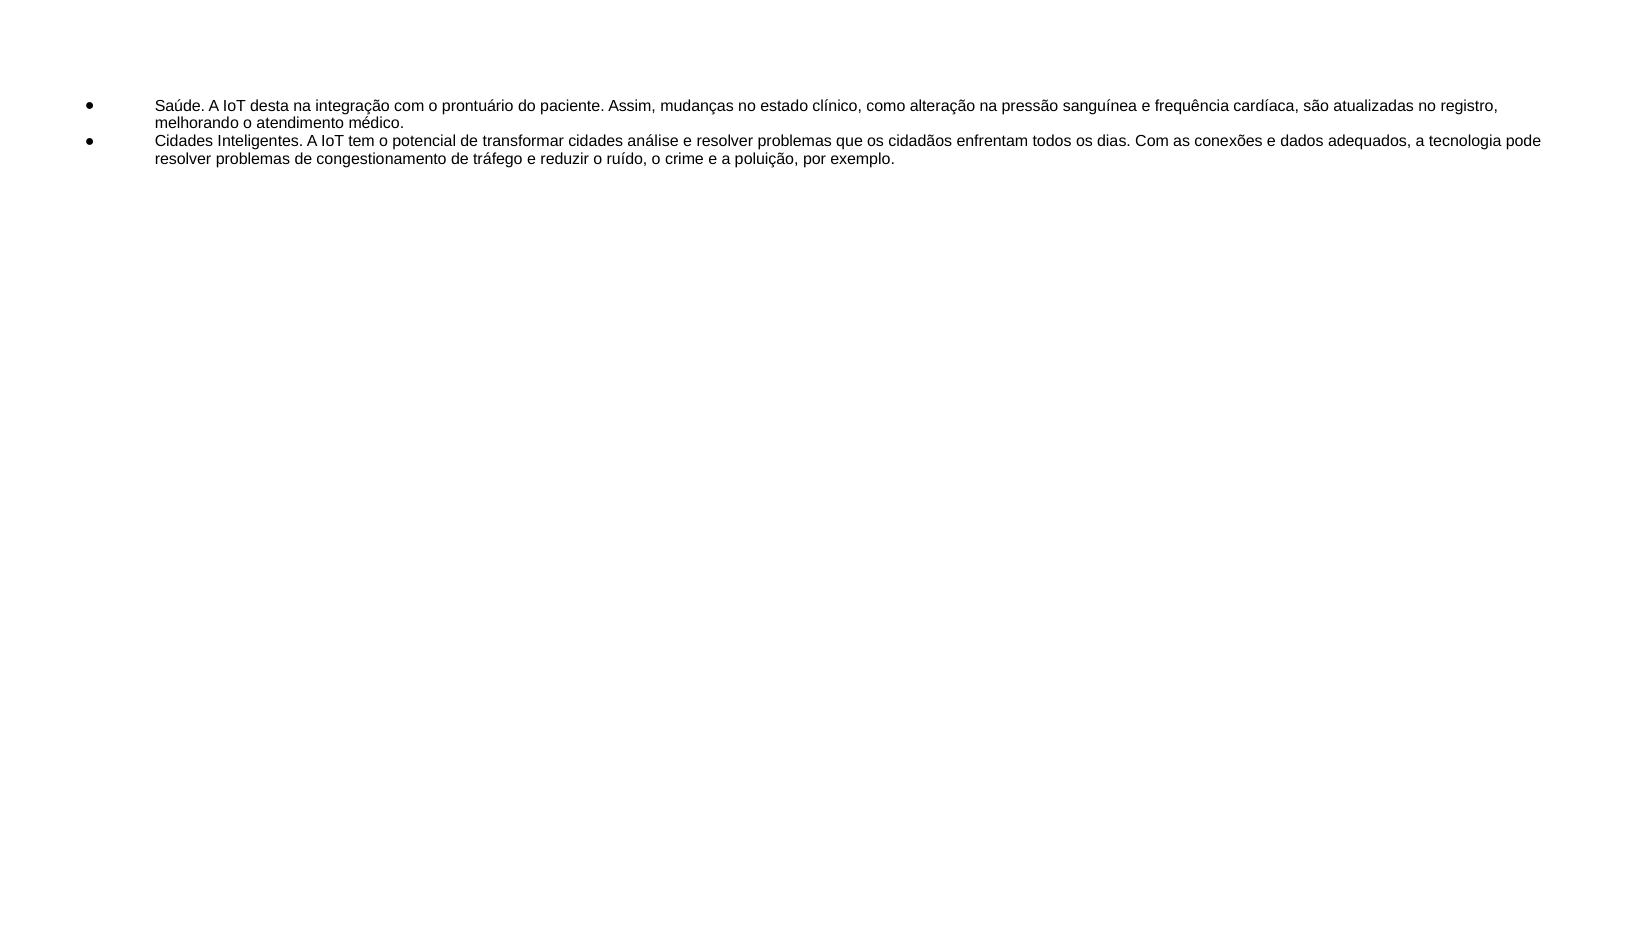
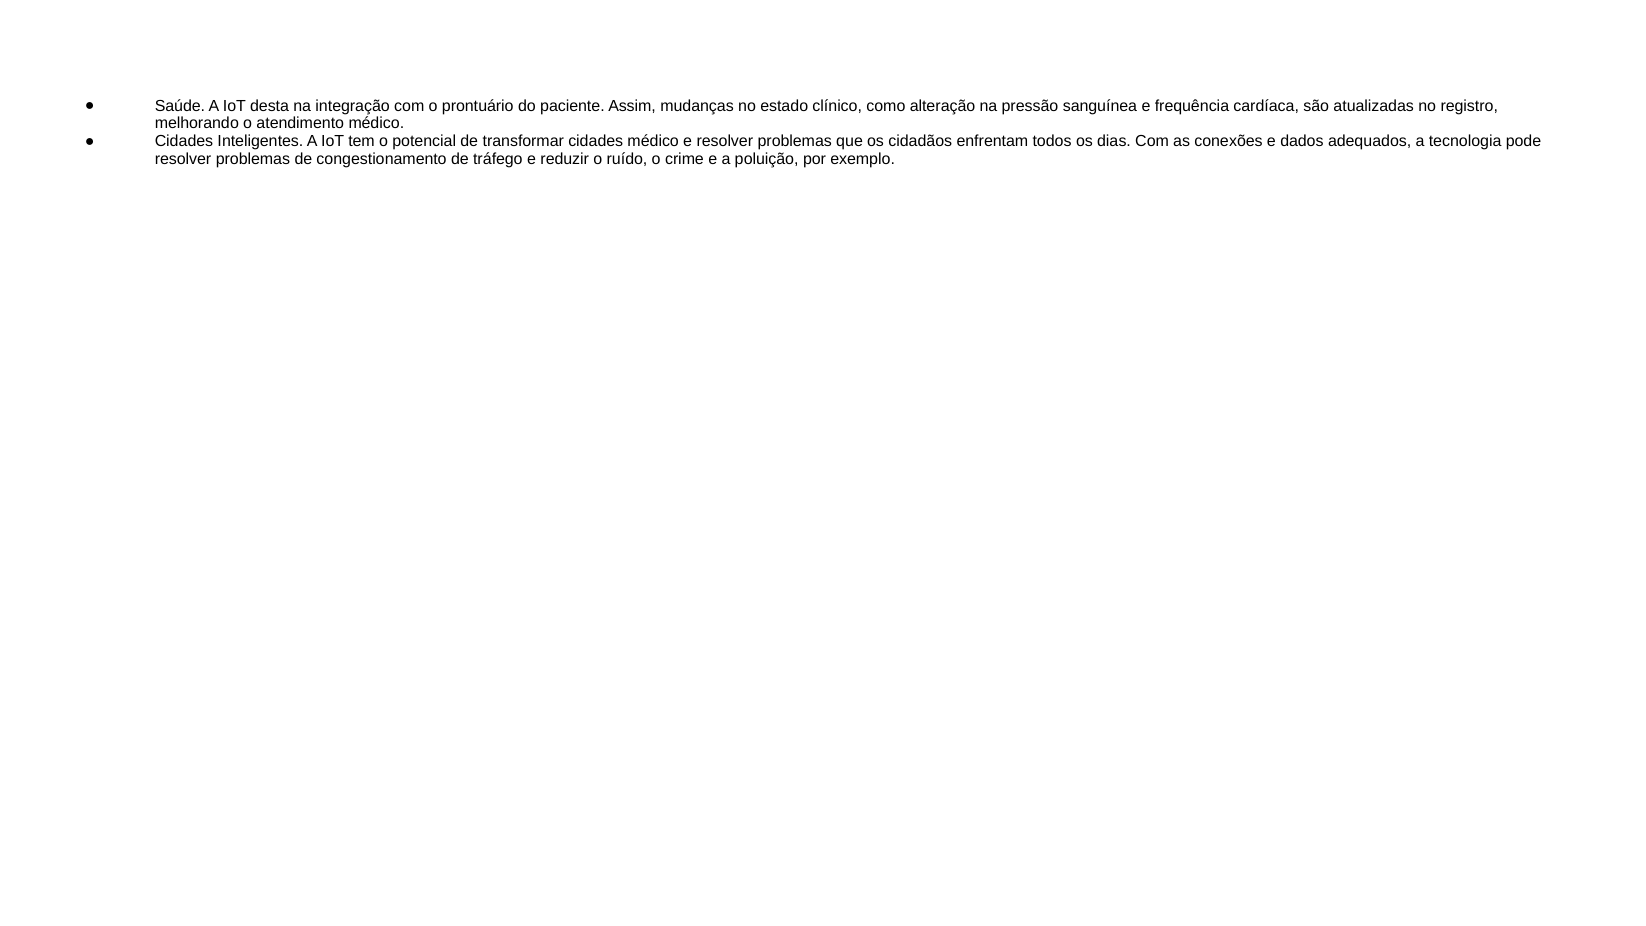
cidades análise: análise -> médico
